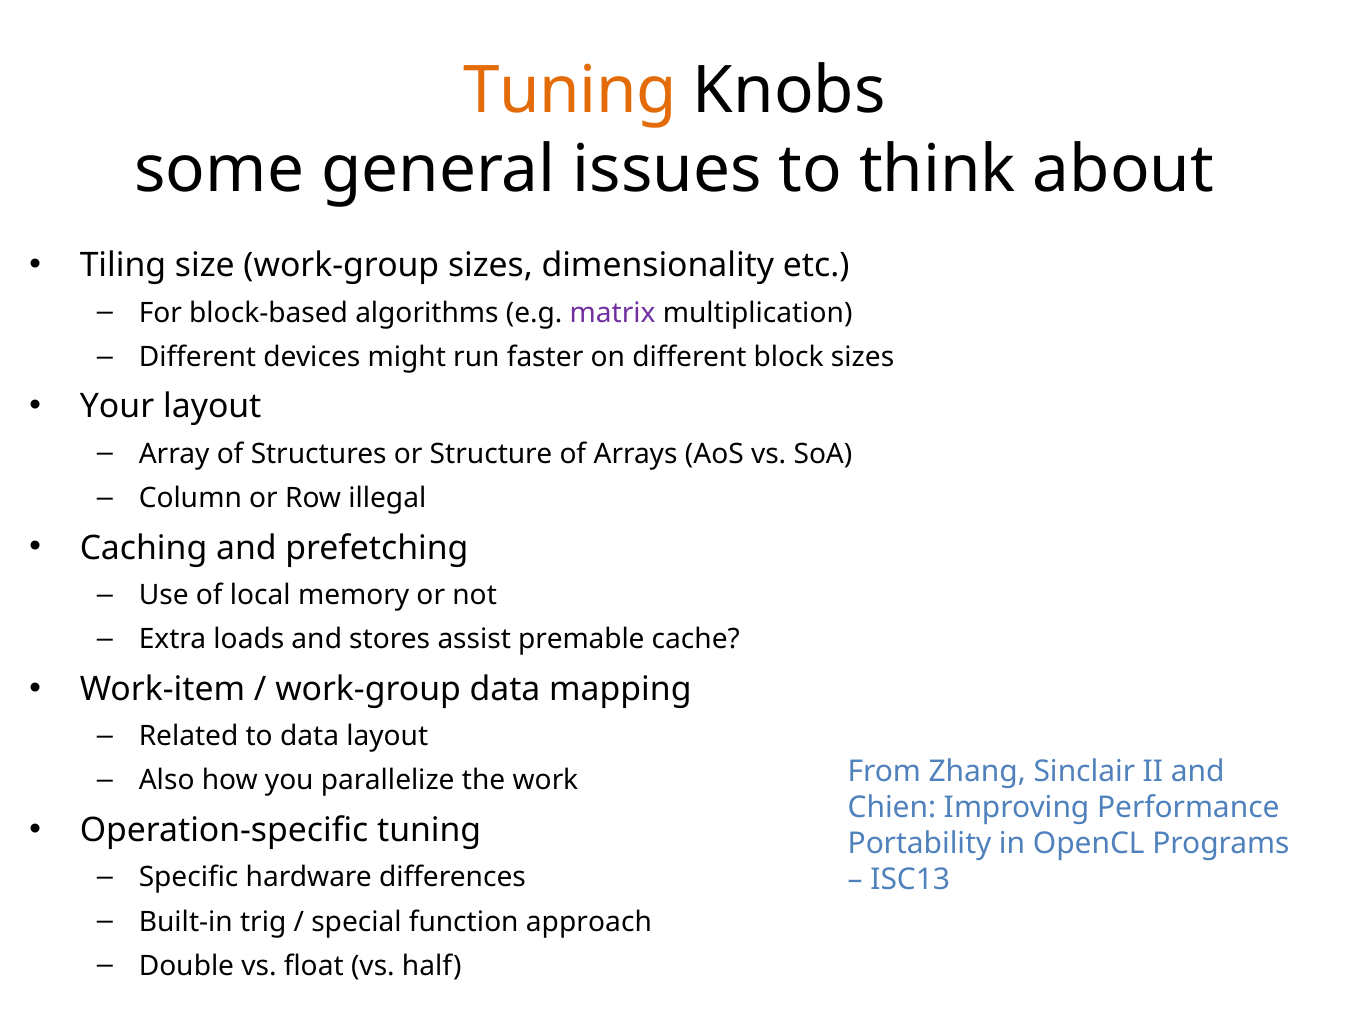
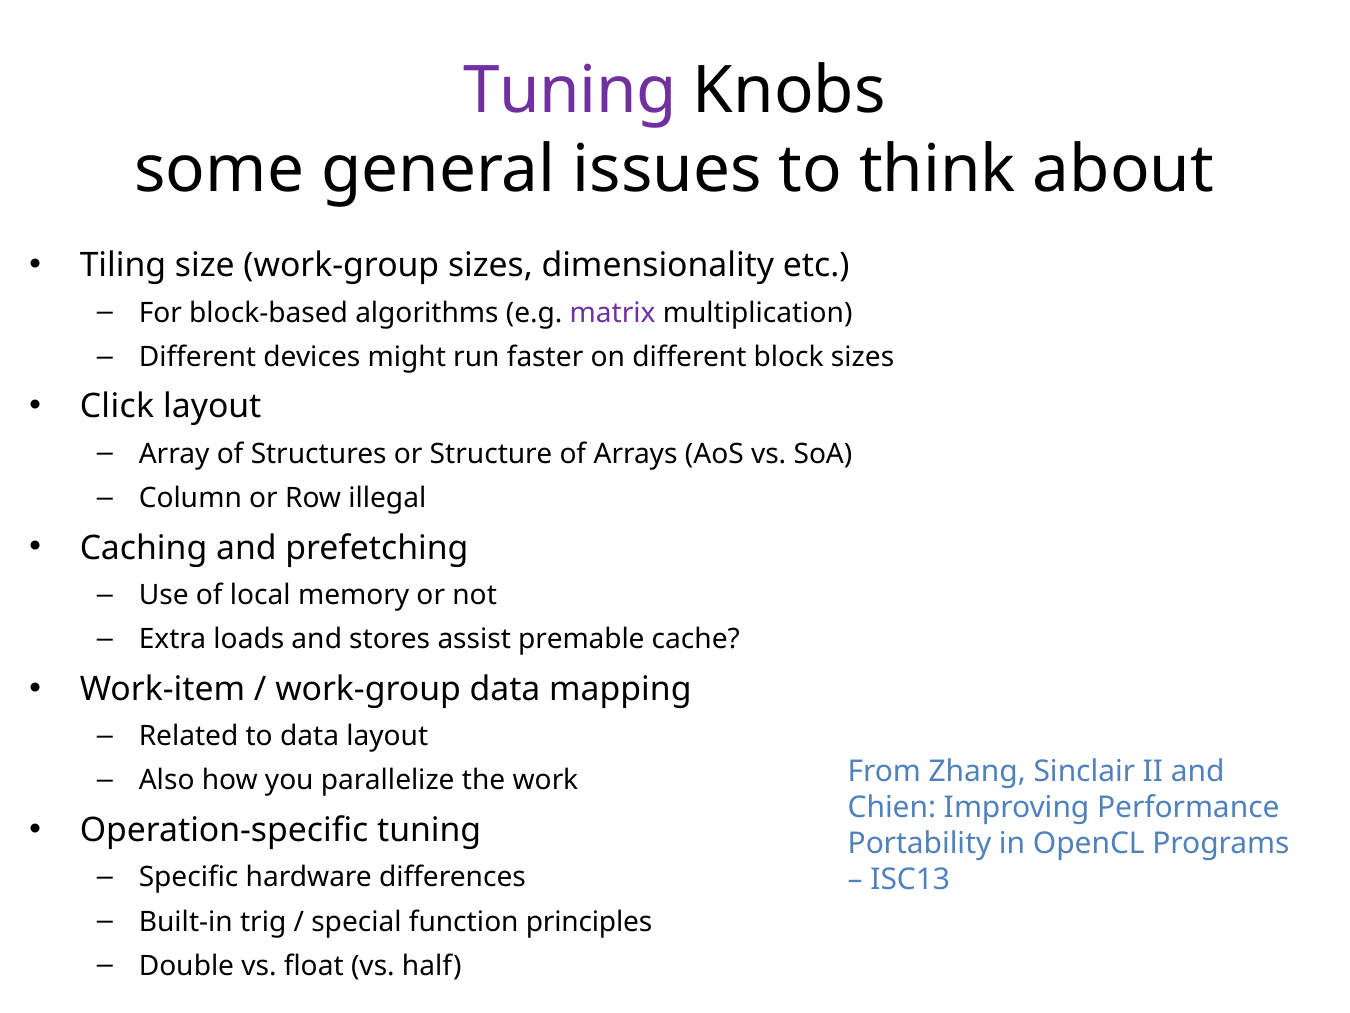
Tuning at (570, 91) colour: orange -> purple
Your: Your -> Click
approach: approach -> principles
